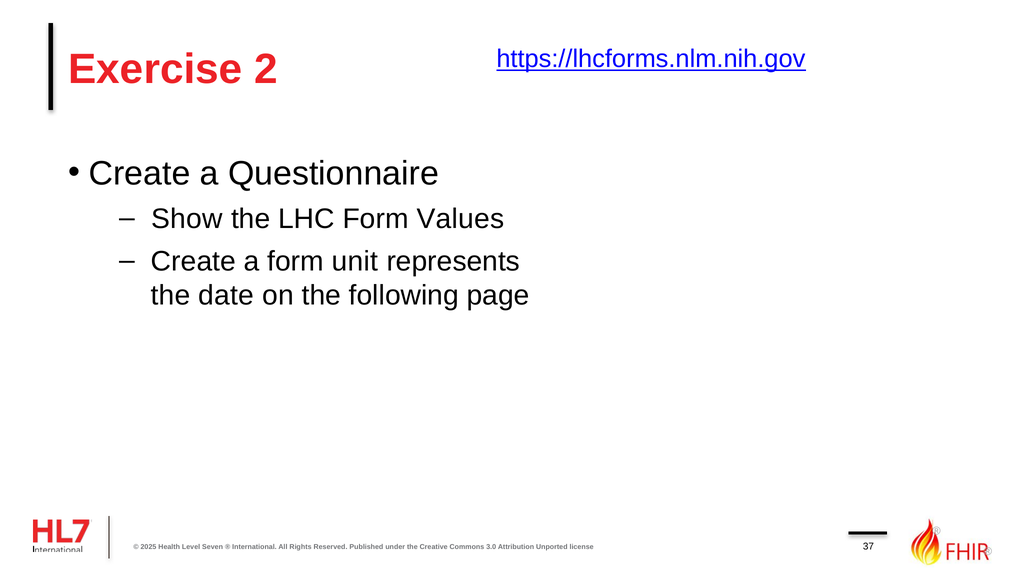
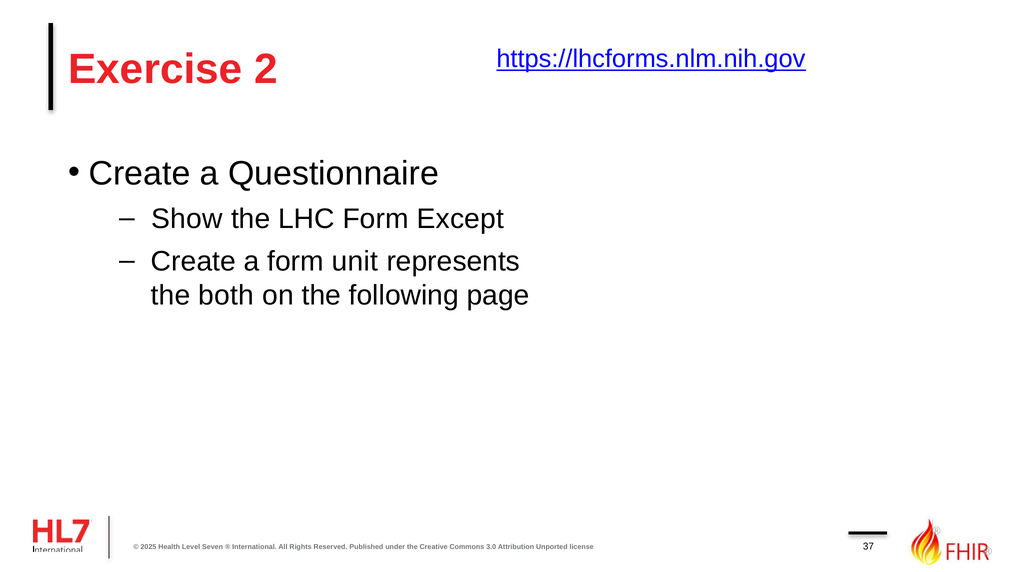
Values: Values -> Except
date: date -> both
